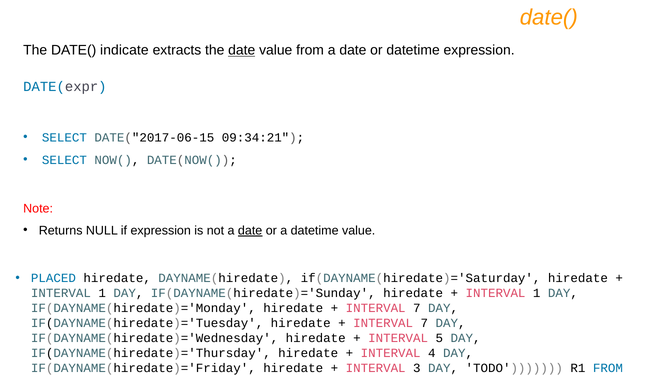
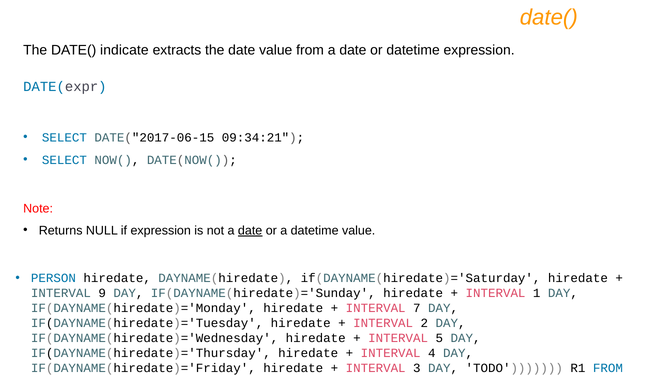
date at (242, 50) underline: present -> none
PLACED: PLACED -> PERSON
1 at (102, 293): 1 -> 9
7 at (424, 323): 7 -> 2
